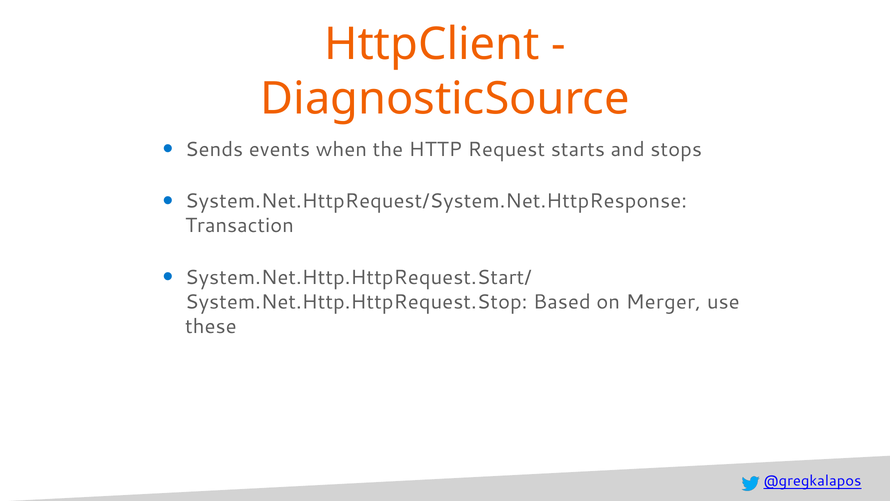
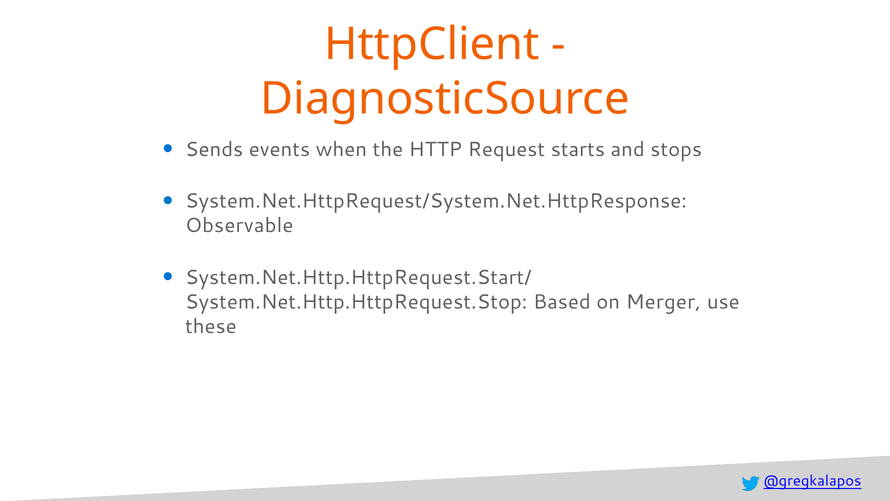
Transaction: Transaction -> Observable
